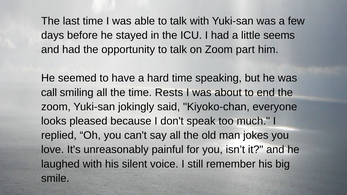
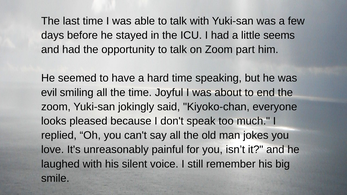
call: call -> evil
Rests: Rests -> Joyful
